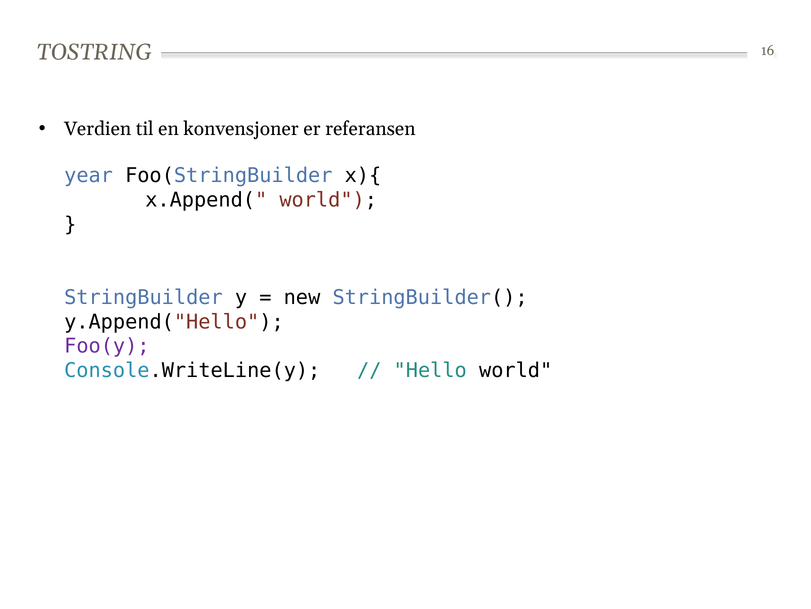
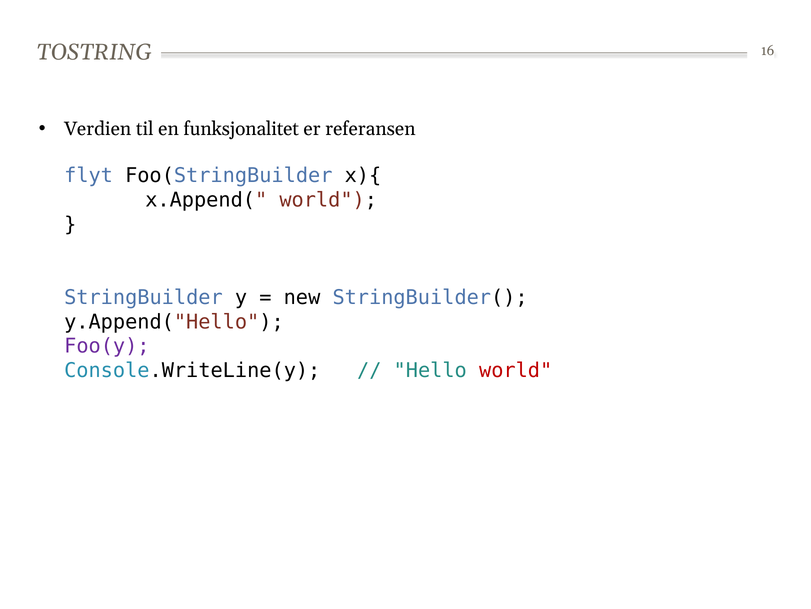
konvensjoner: konvensjoner -> funksjonalitet
year: year -> flyt
world at (516, 370) colour: black -> red
